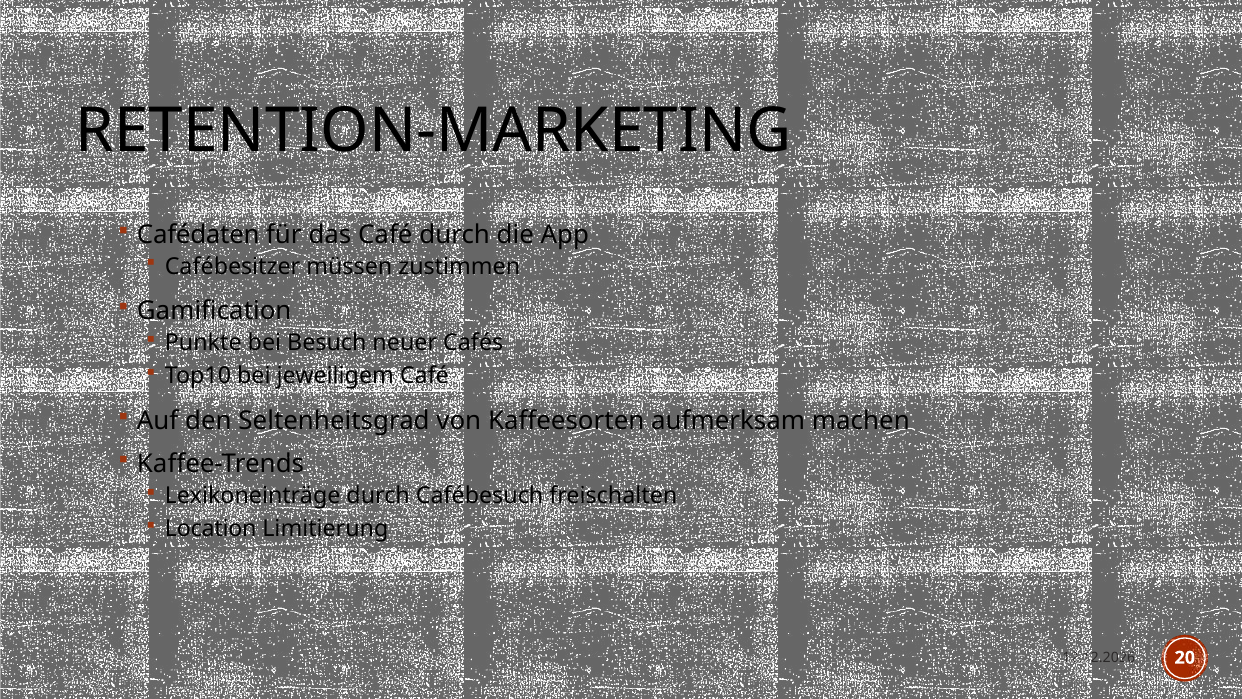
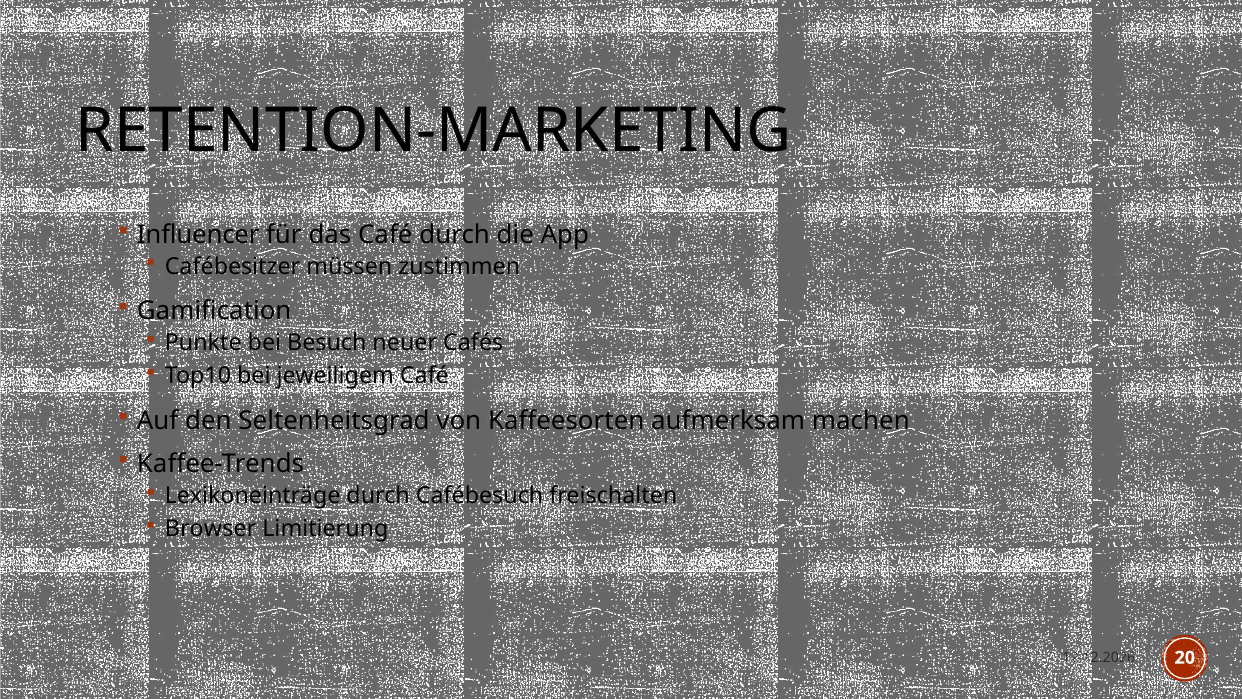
Cafédaten: Cafédaten -> Influencer
Location: Location -> Browser
